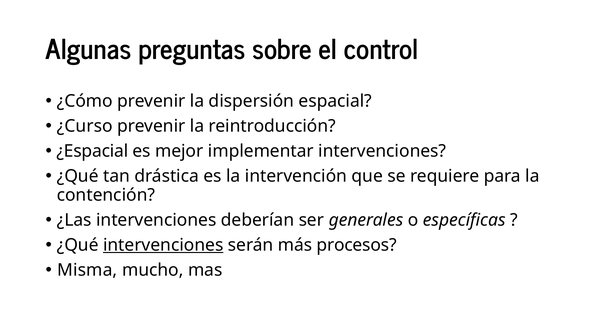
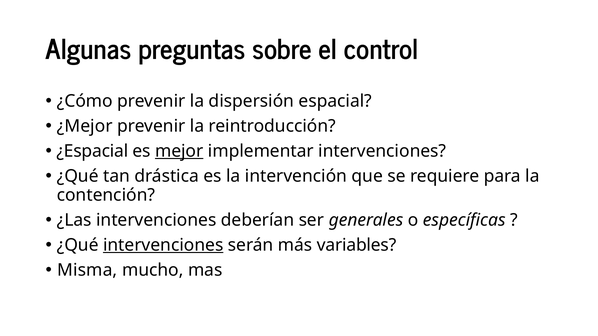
¿Curso: ¿Curso -> ¿Mejor
mejor underline: none -> present
procesos: procesos -> variables
